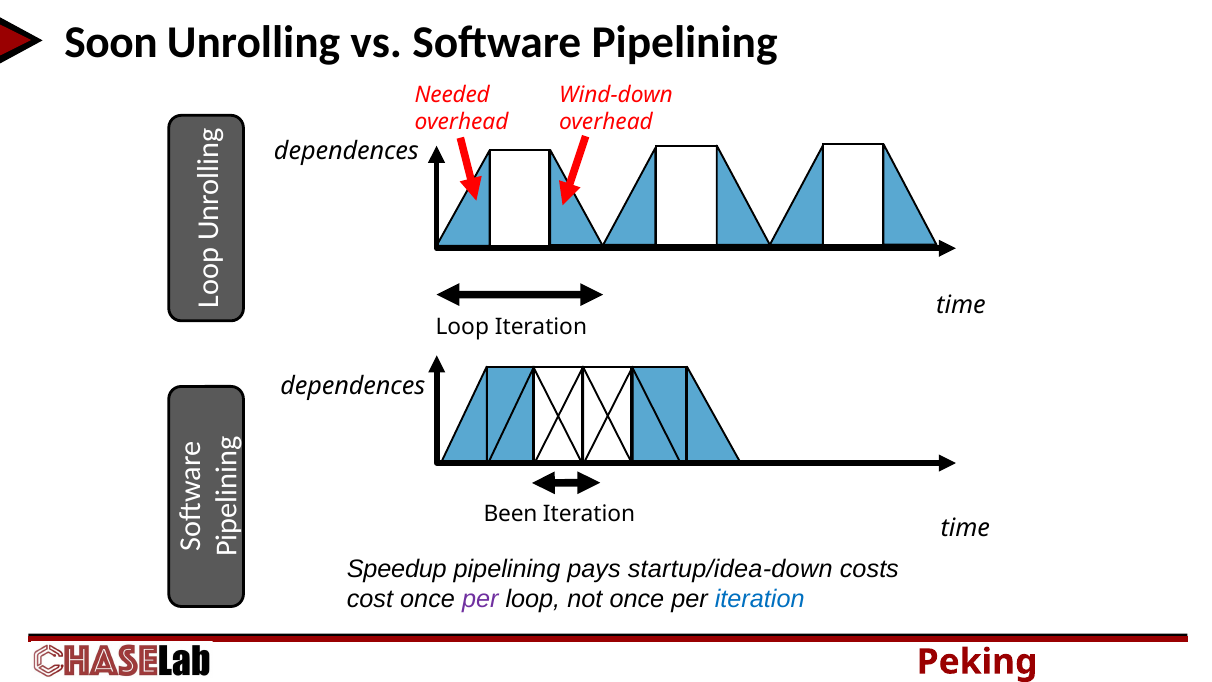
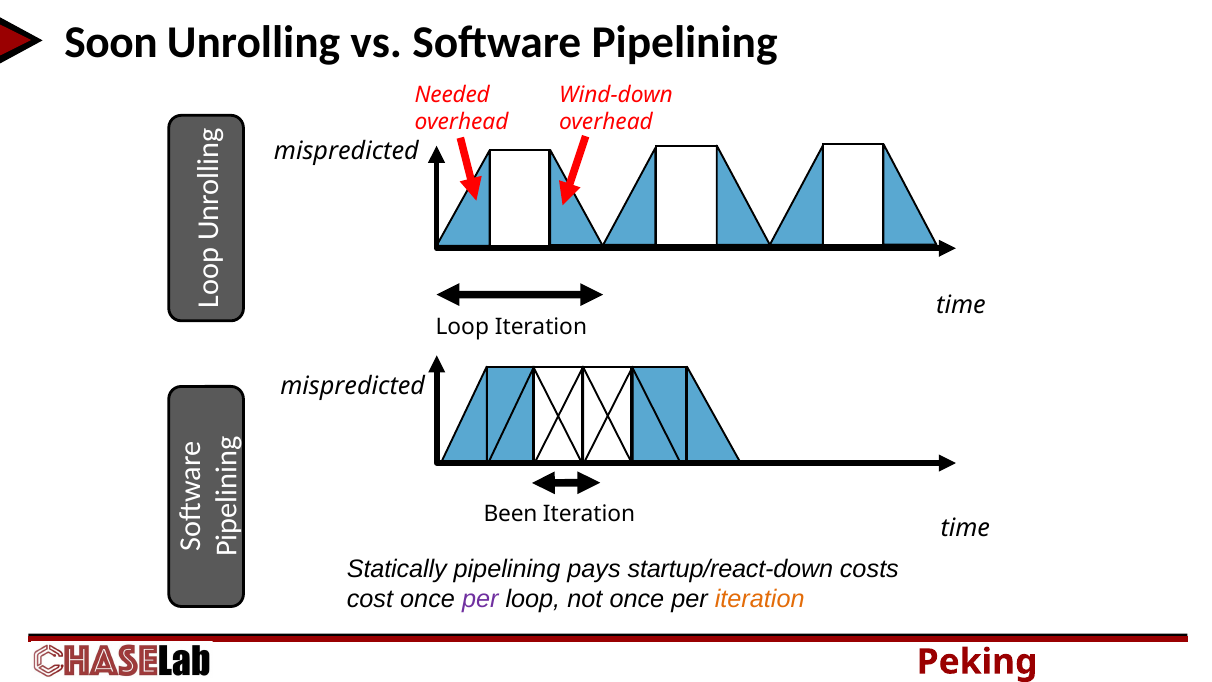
dependences at (346, 151): dependences -> mispredicted
dependences at (353, 386): dependences -> mispredicted
Speedup: Speedup -> Statically
startup/idea-down: startup/idea-down -> startup/react-down
iteration at (760, 599) colour: blue -> orange
